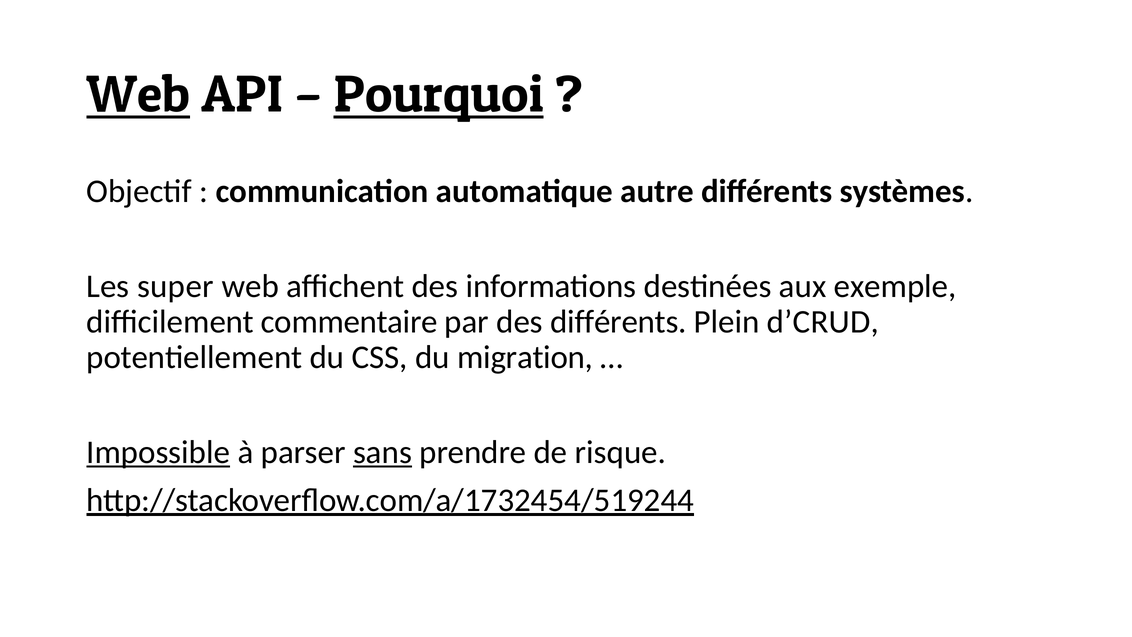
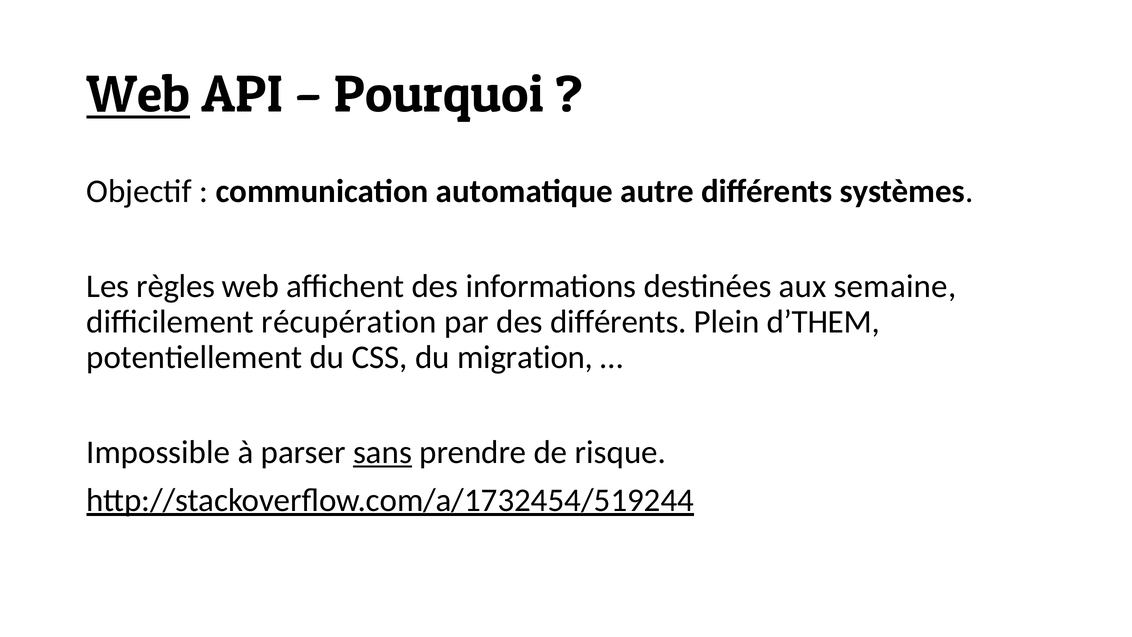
Pourquoi underline: present -> none
super: super -> règles
exemple: exemple -> semaine
commentaire: commentaire -> récupération
d’CRUD: d’CRUD -> d’THEM
Impossible underline: present -> none
